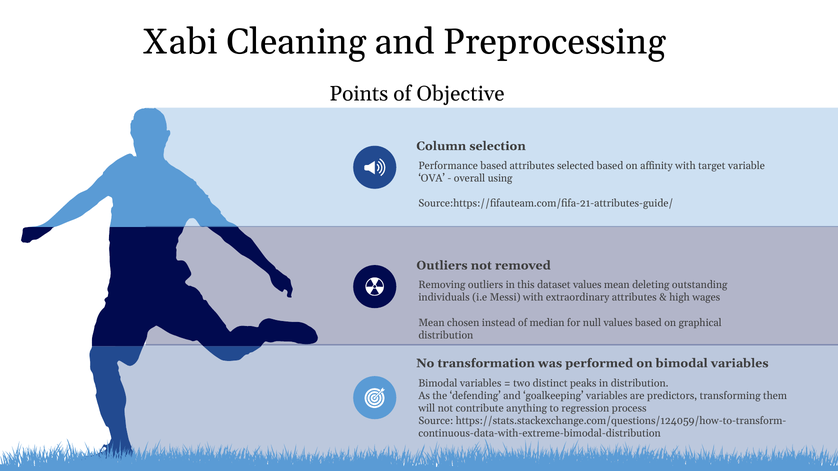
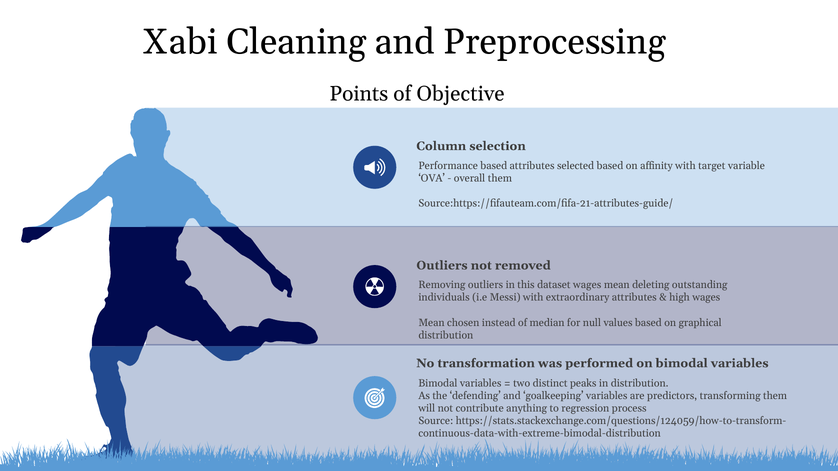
overall using: using -> them
dataset values: values -> wages
